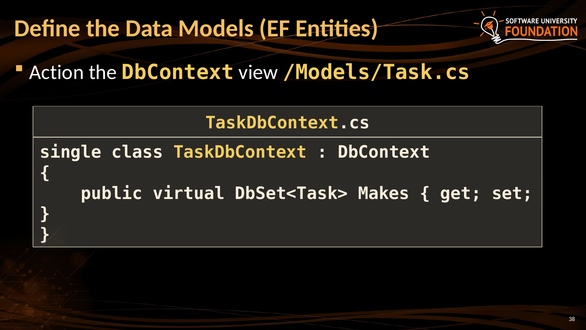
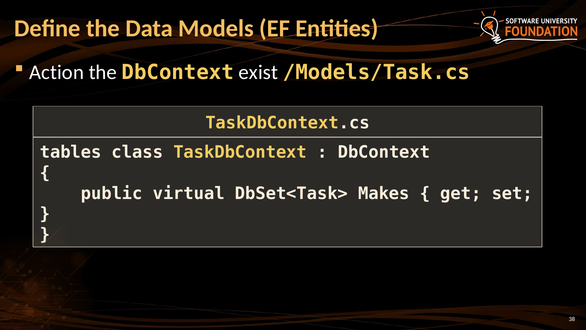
view: view -> exist
single: single -> tables
